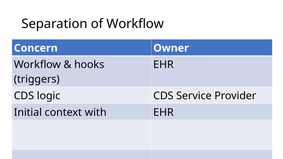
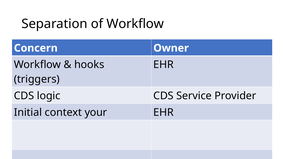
with: with -> your
